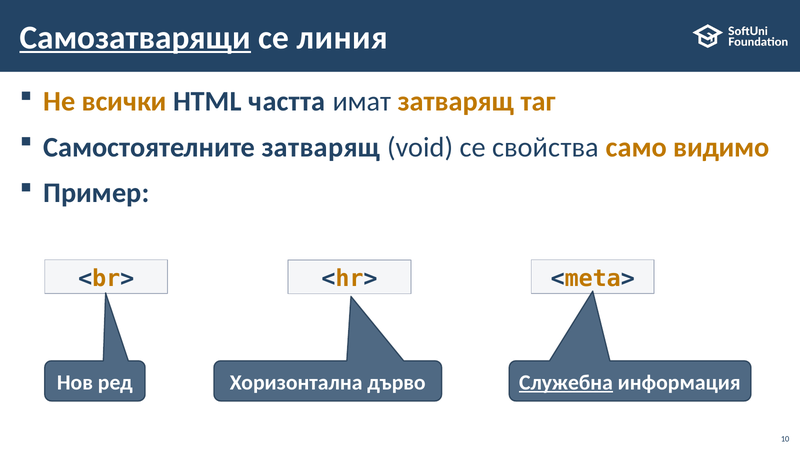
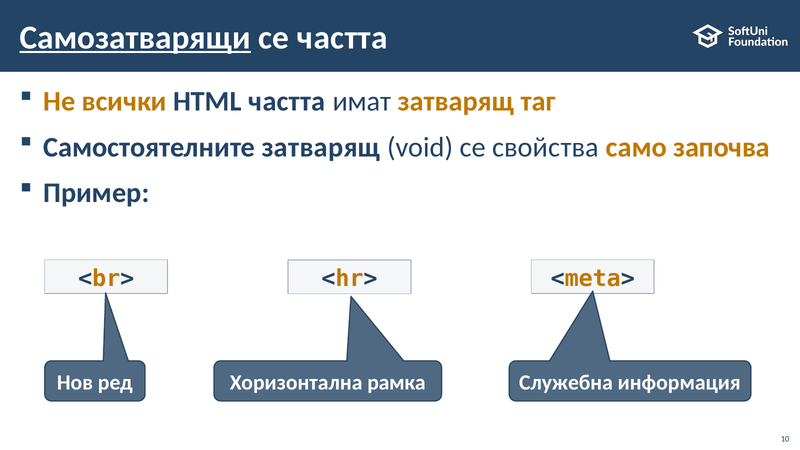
се линия: линия -> частта
видимо: видимо -> започва
дърво: дърво -> рамка
Служебна underline: present -> none
